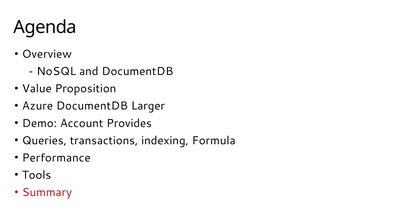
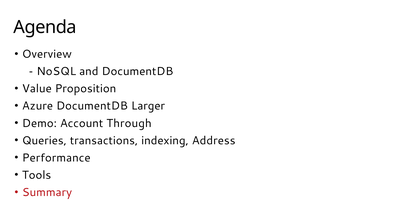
Provides: Provides -> Through
Formula: Formula -> Address
